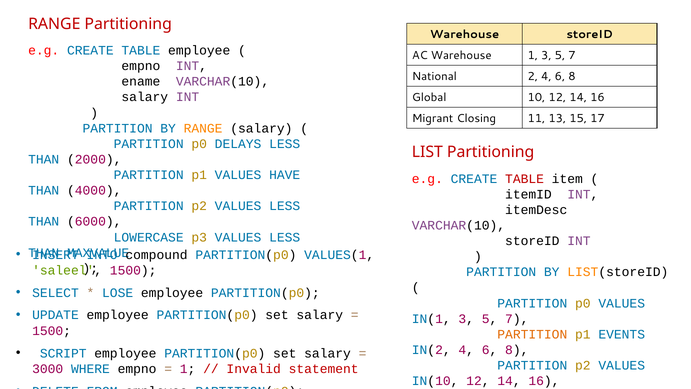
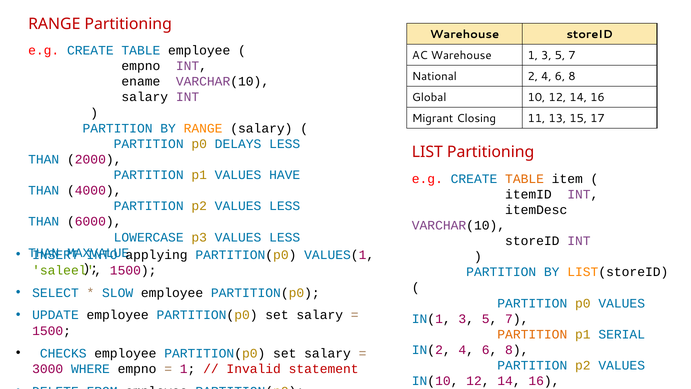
TABLE at (525, 179) colour: red -> orange
compound: compound -> applying
LOSE: LOSE -> SLOW
EVENTS: EVENTS -> SERIAL
SCRIPT: SCRIPT -> CHECKS
